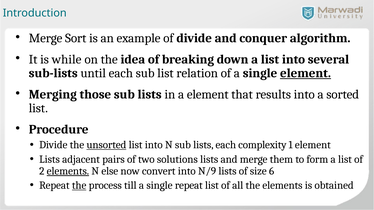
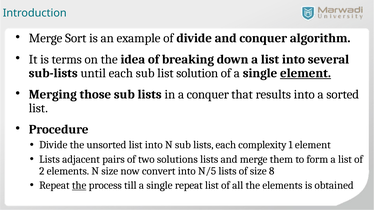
while: while -> terms
relation: relation -> solution
a element: element -> conquer
unsorted underline: present -> none
elements at (68, 171) underline: present -> none
N else: else -> size
N/9: N/9 -> N/5
6: 6 -> 8
